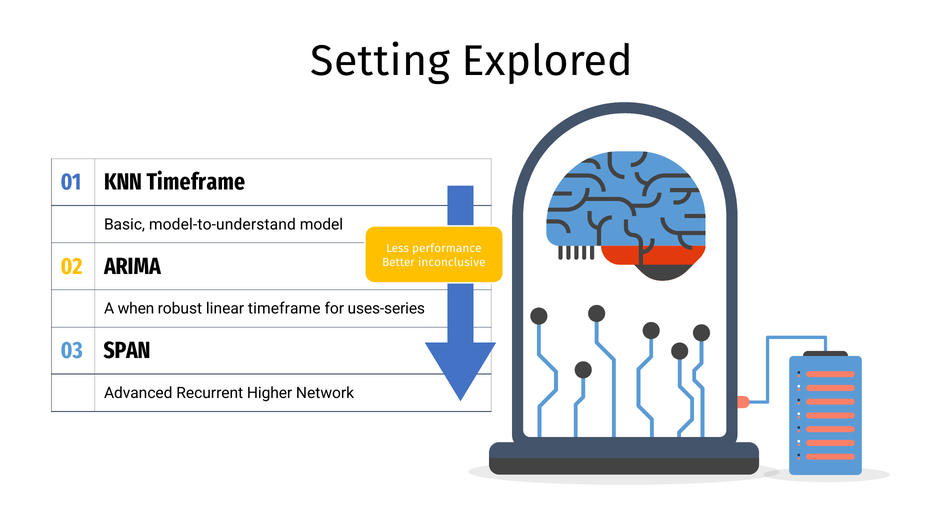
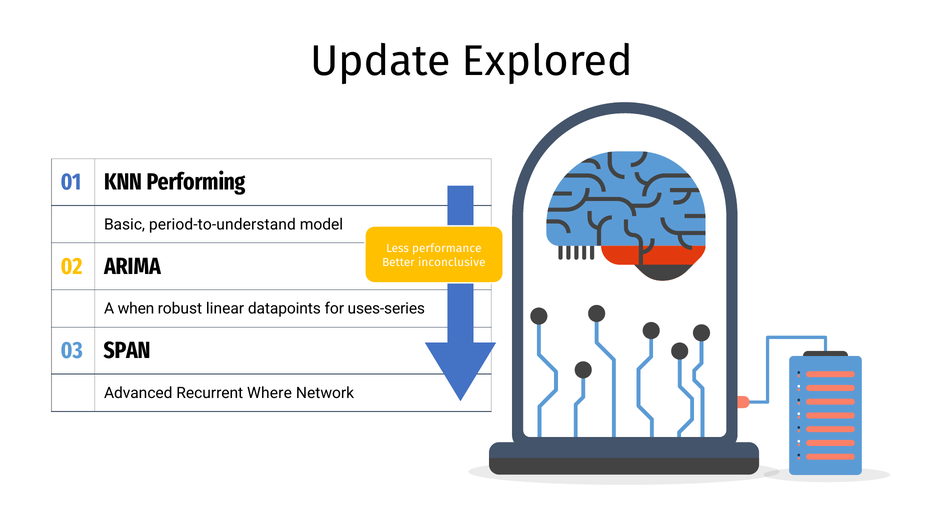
Setting: Setting -> Update
KNN Timeframe: Timeframe -> Performing
model-to-understand: model-to-understand -> period-to-understand
linear timeframe: timeframe -> datapoints
Higher: Higher -> Where
